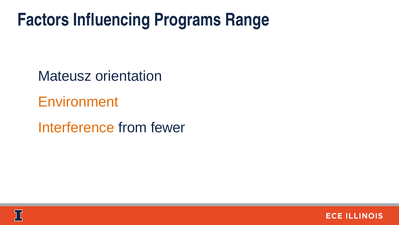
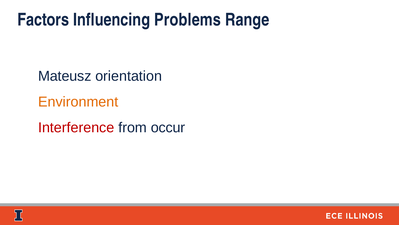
Programs: Programs -> Problems
Interference colour: orange -> red
fewer: fewer -> occur
